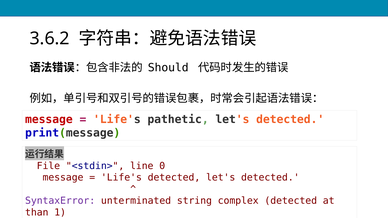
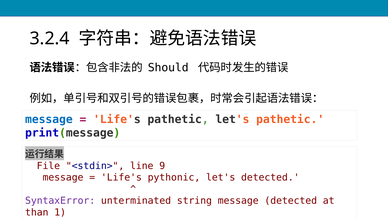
3.6.2: 3.6.2 -> 3.2.4
message at (49, 120) colour: red -> blue
pathetic let's detected: detected -> pathetic
0: 0 -> 9
Life's detected: detected -> pythonic
string complex: complex -> message
